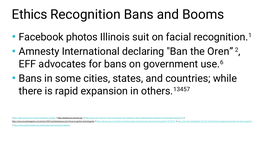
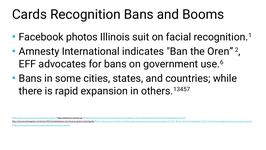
Ethics: Ethics -> Cards
declaring: declaring -> indicates
